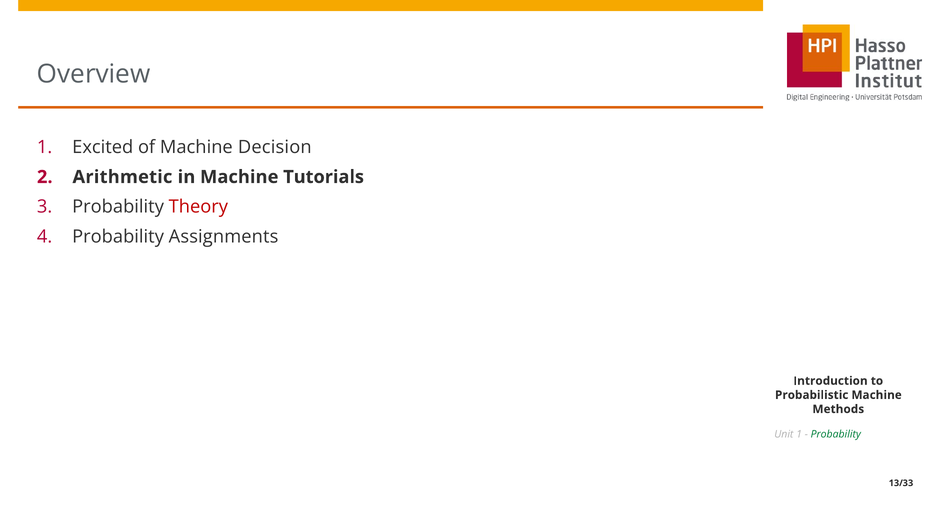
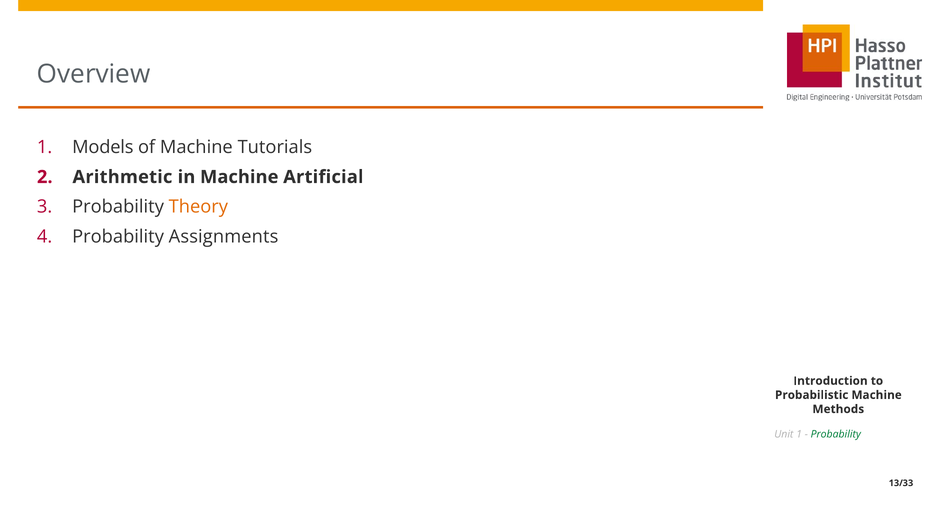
Excited: Excited -> Models
Decision: Decision -> Tutorials
Tutorials: Tutorials -> Artificial
Theory colour: red -> orange
